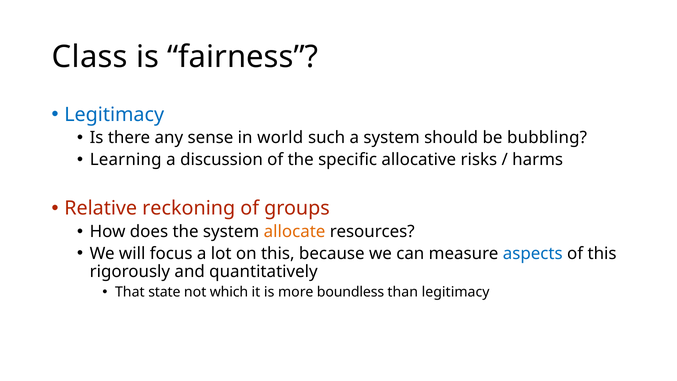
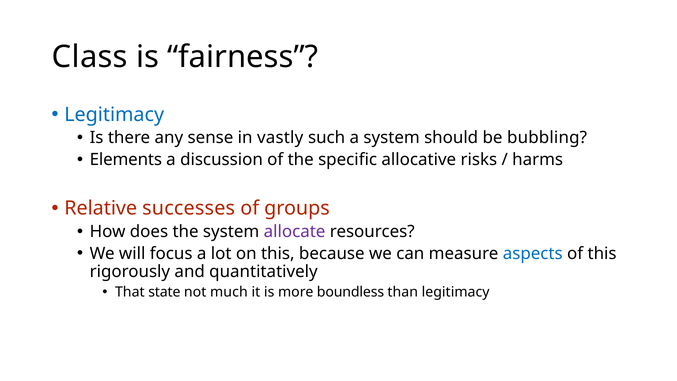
world: world -> vastly
Learning: Learning -> Elements
reckoning: reckoning -> successes
allocate colour: orange -> purple
which: which -> much
